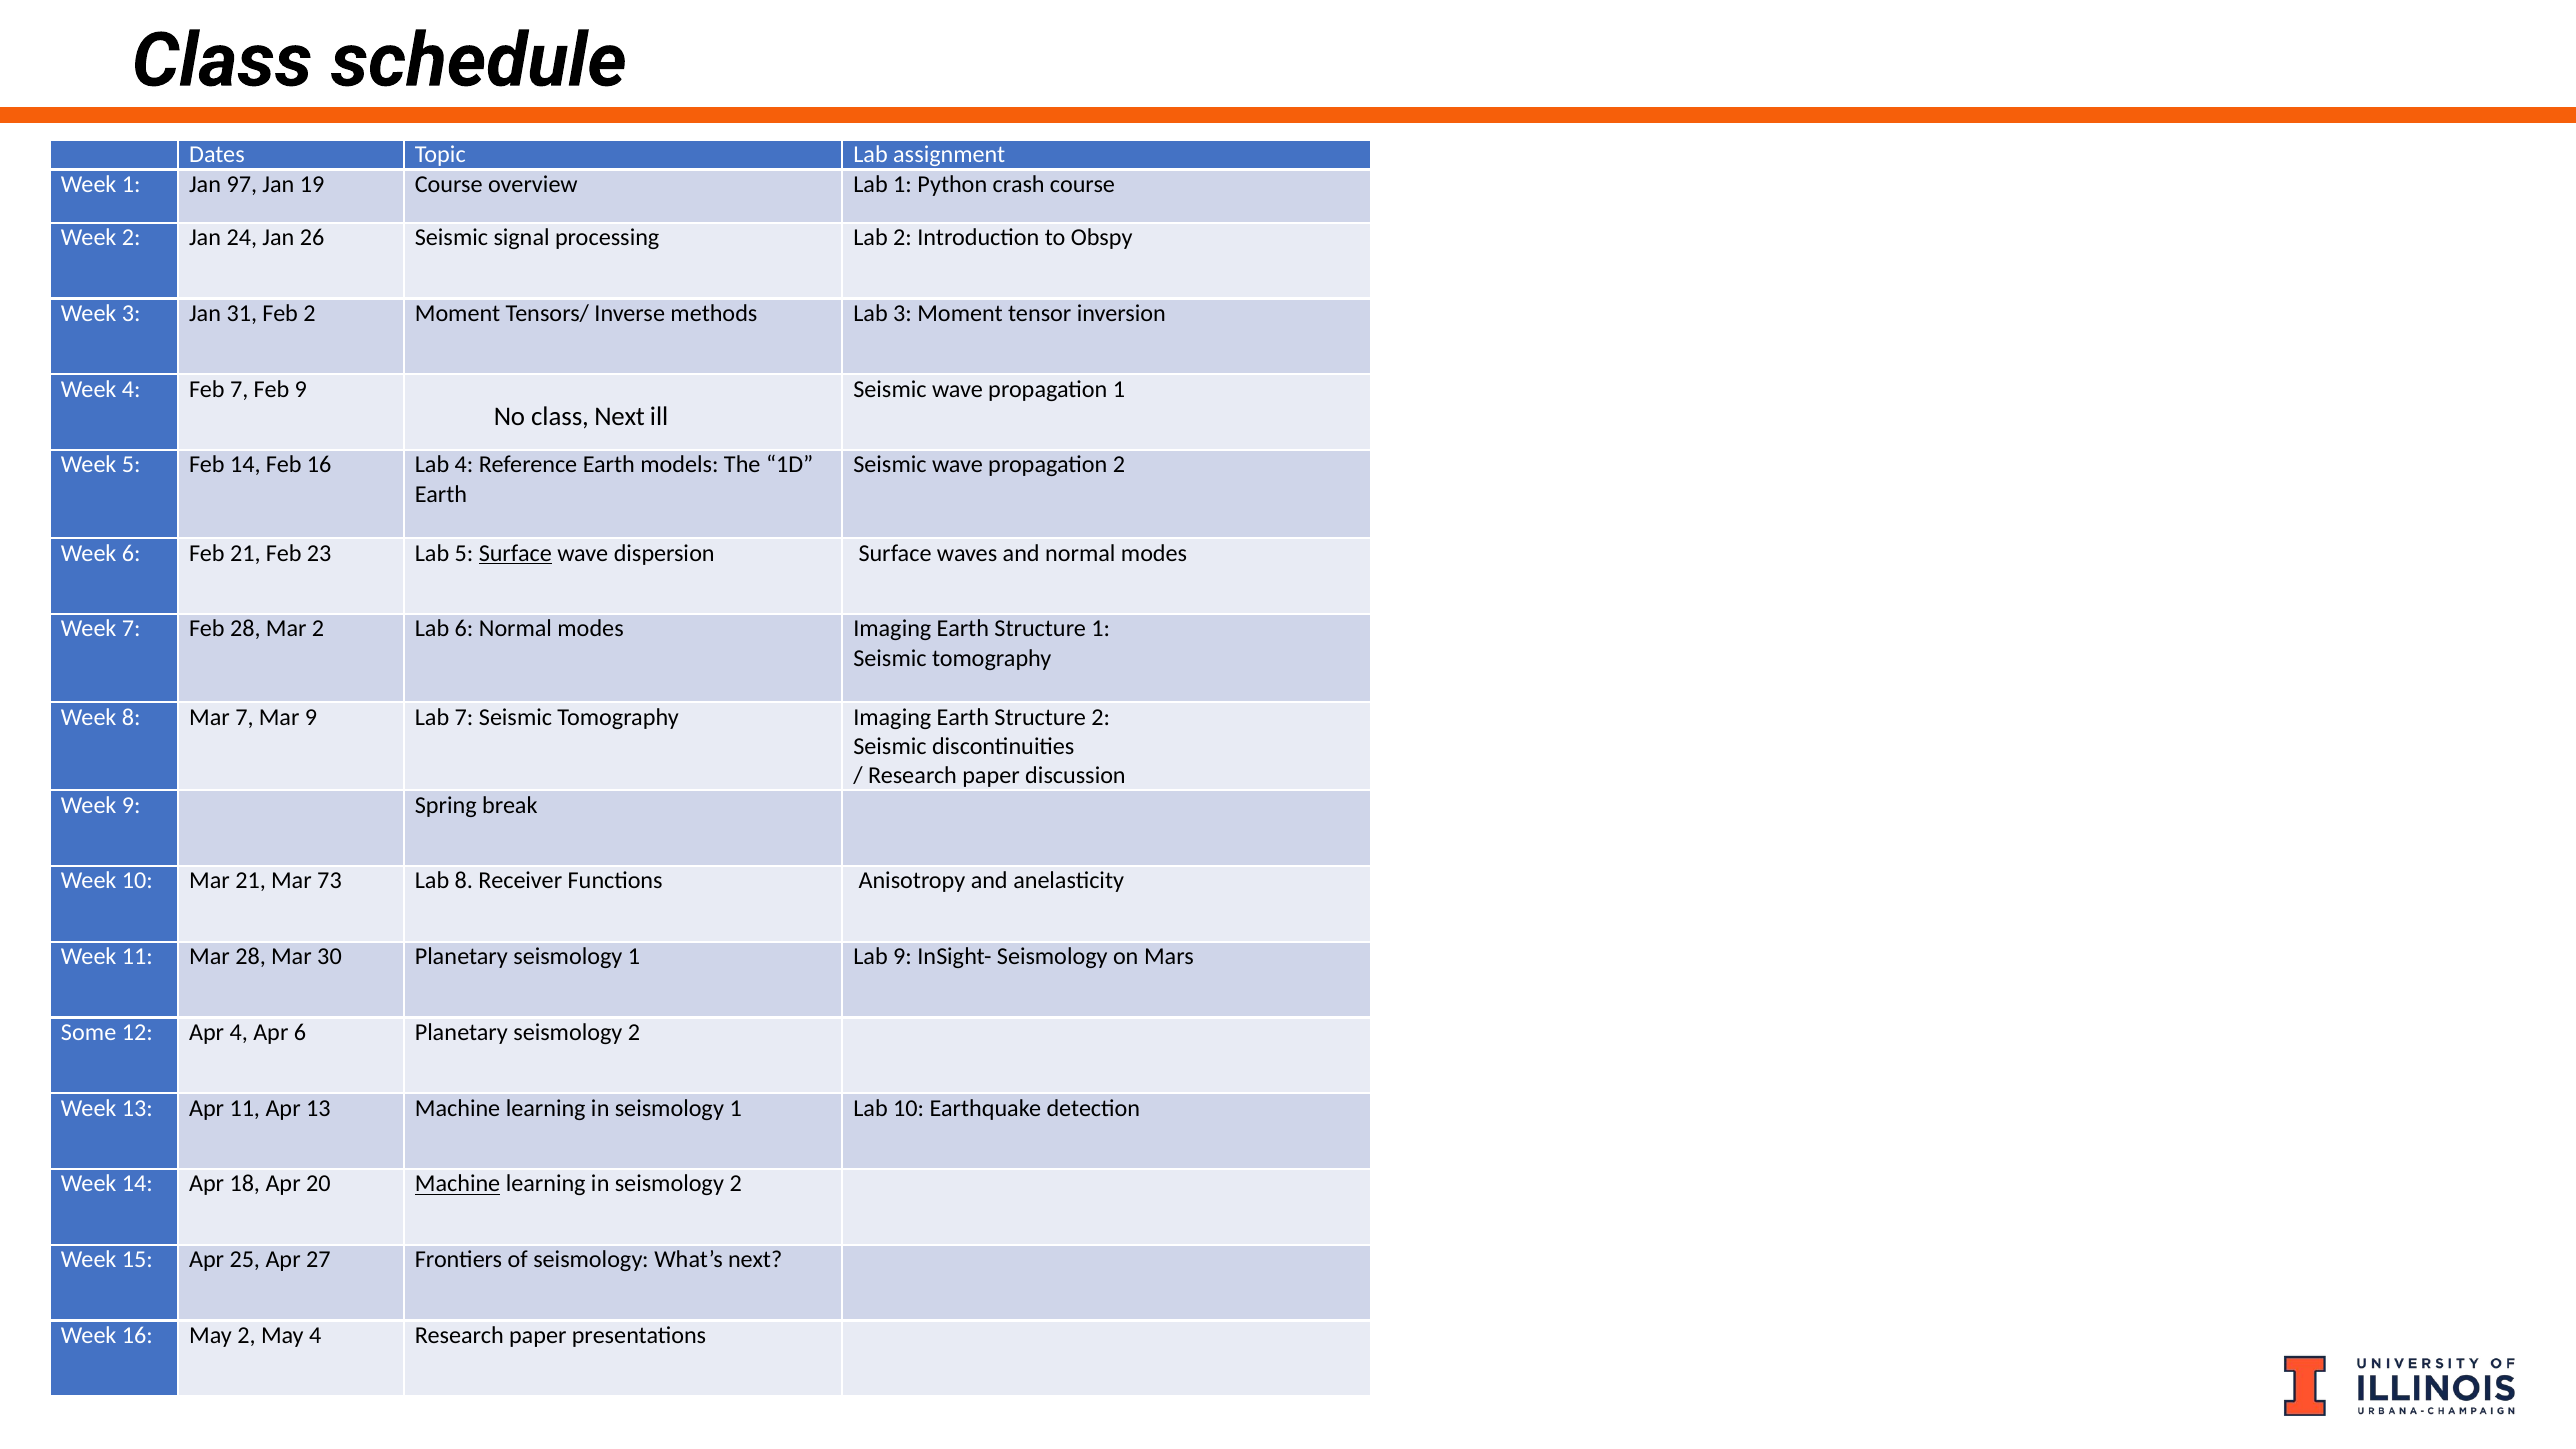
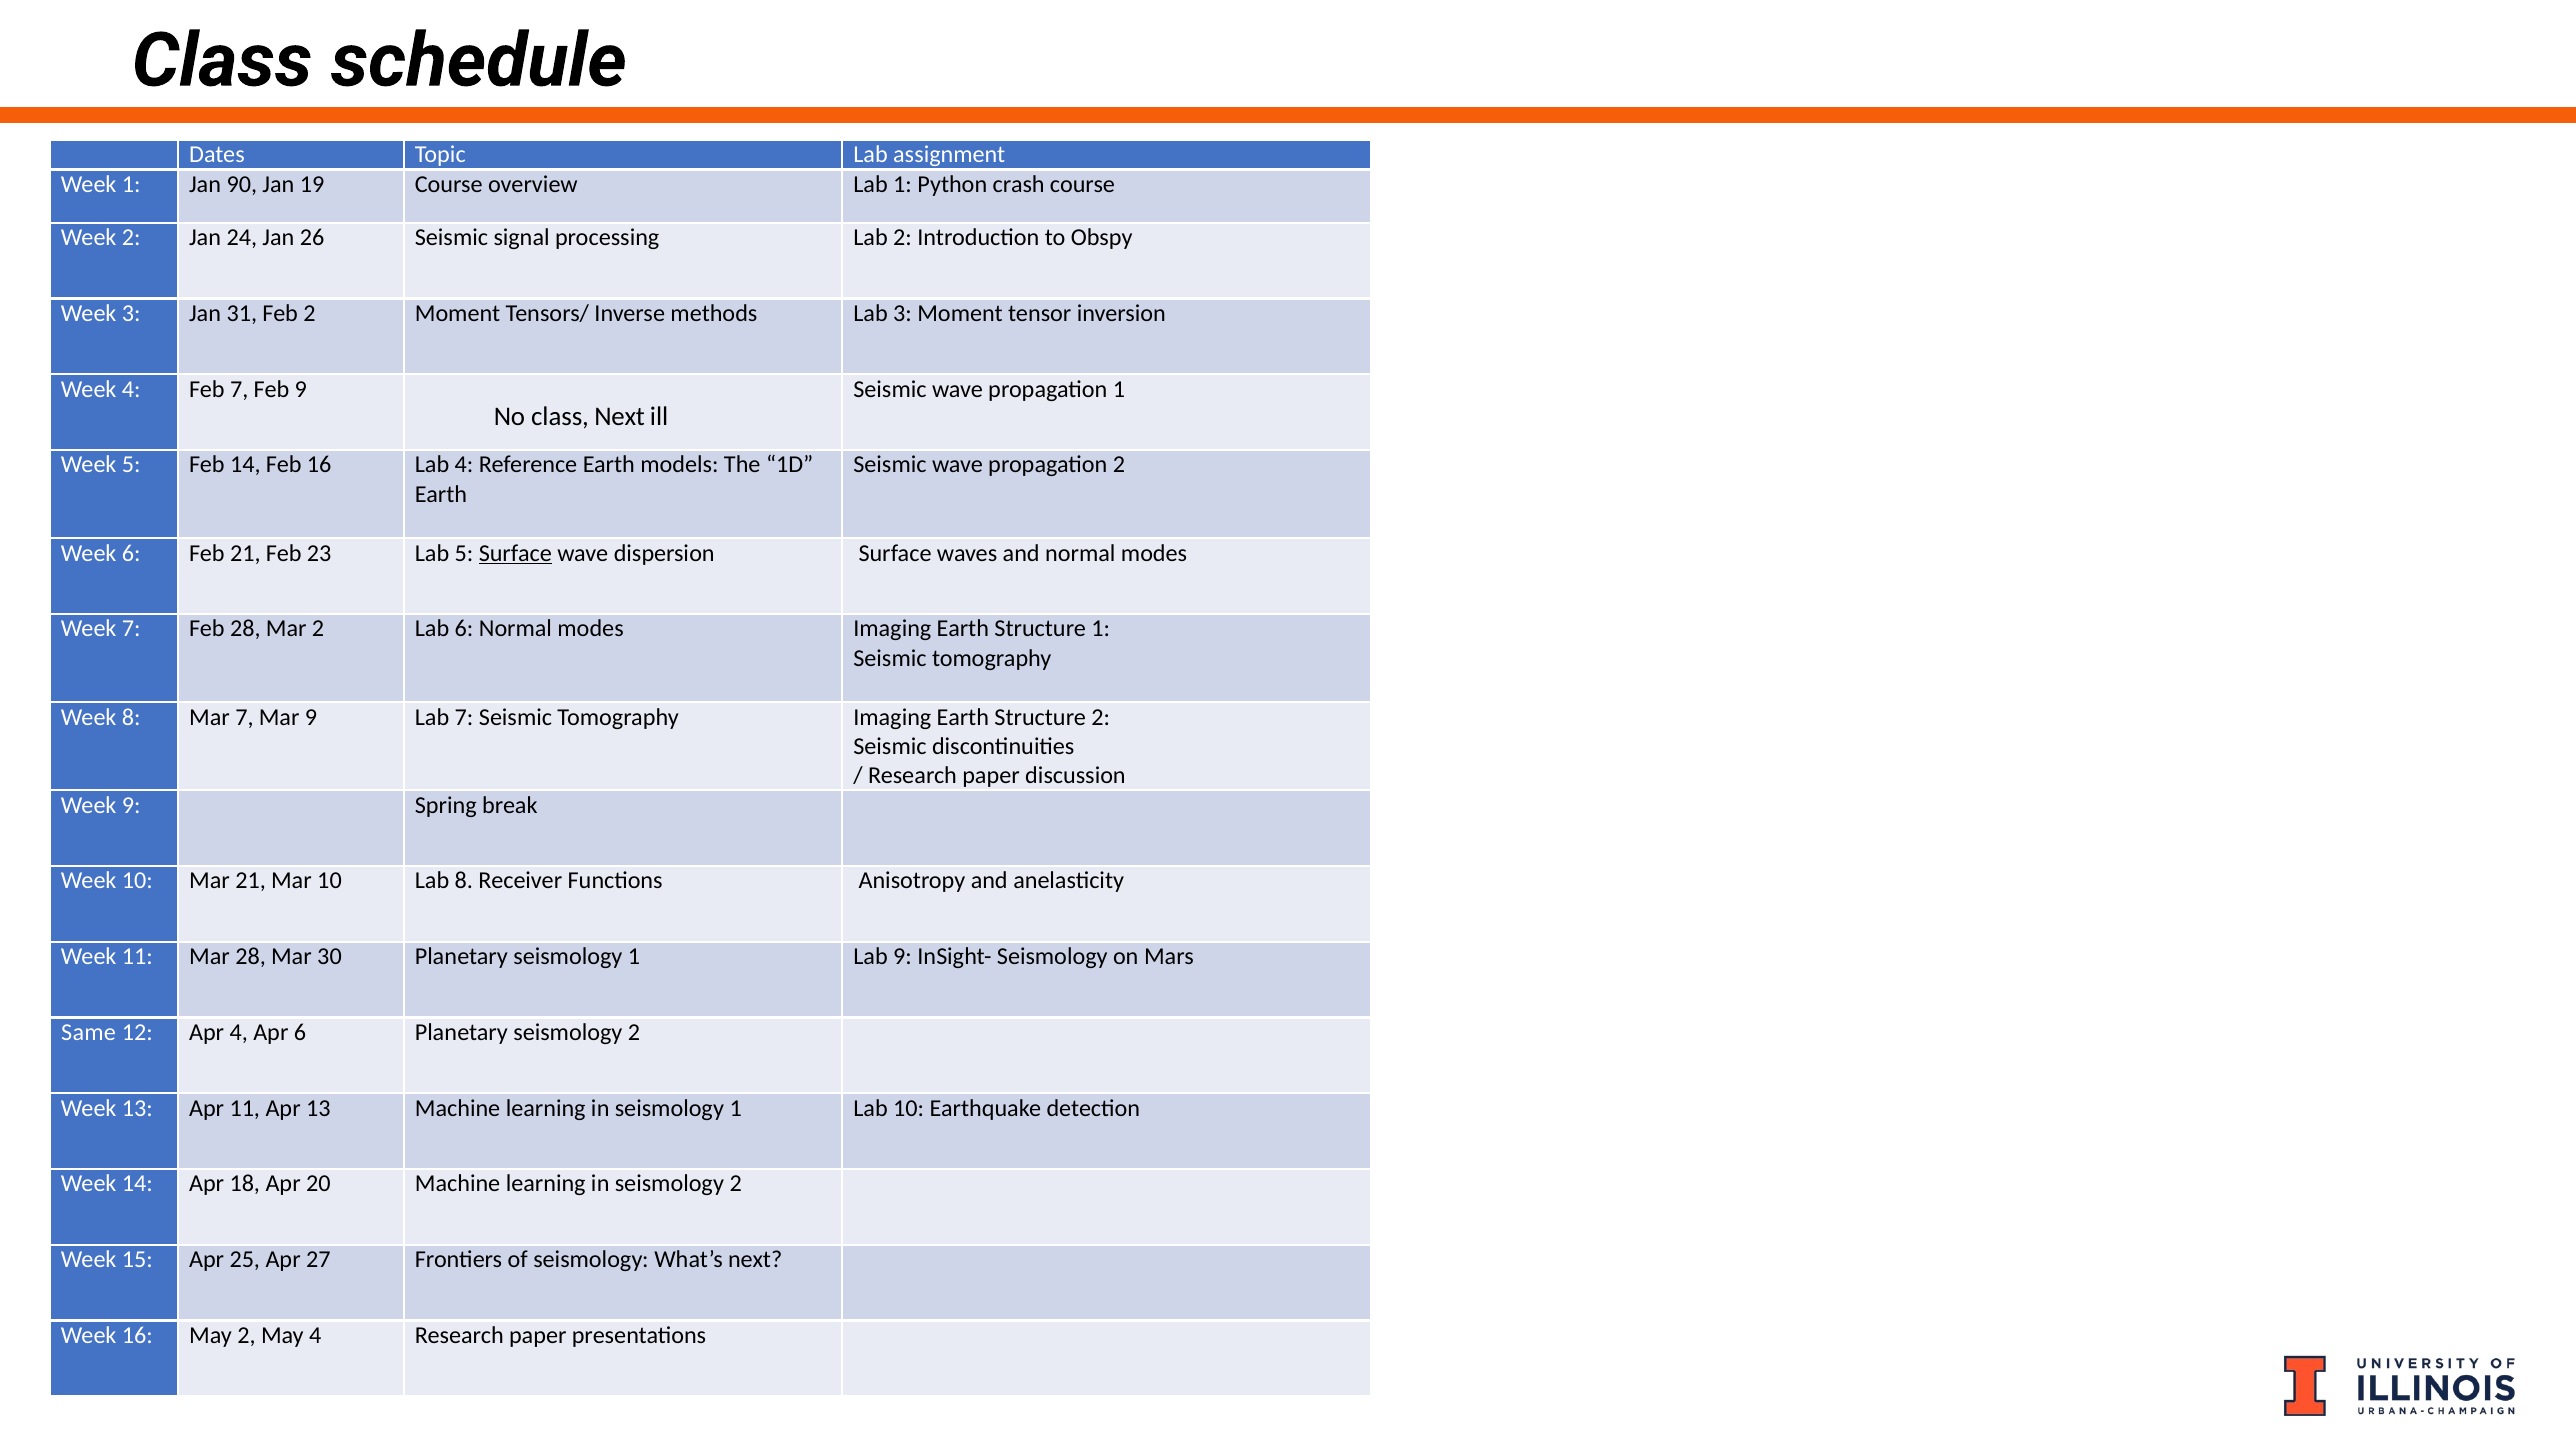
97: 97 -> 90
Mar 73: 73 -> 10
Some: Some -> Same
Machine at (458, 1184) underline: present -> none
